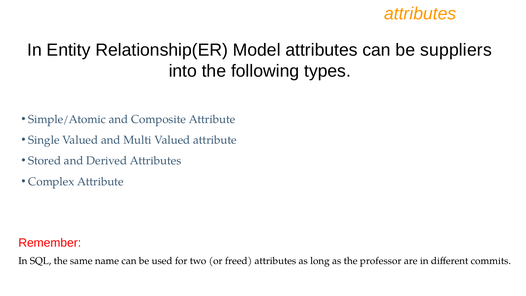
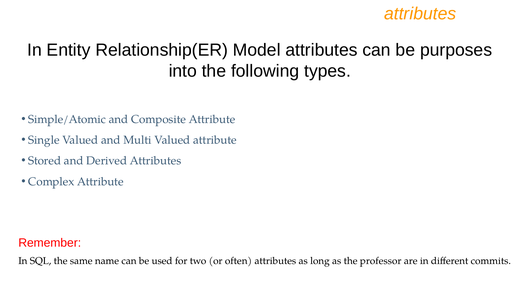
suppliers: suppliers -> purposes
freed: freed -> often
